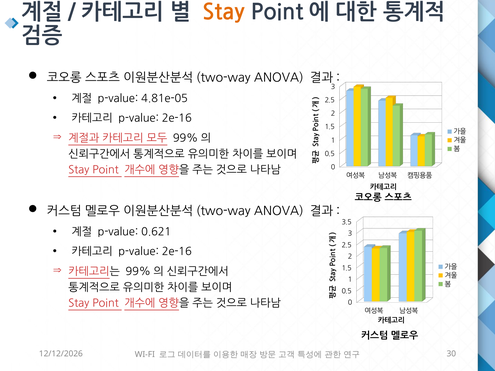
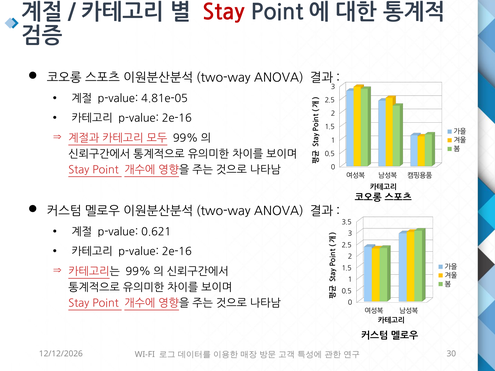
Stay at (223, 12) colour: orange -> red
